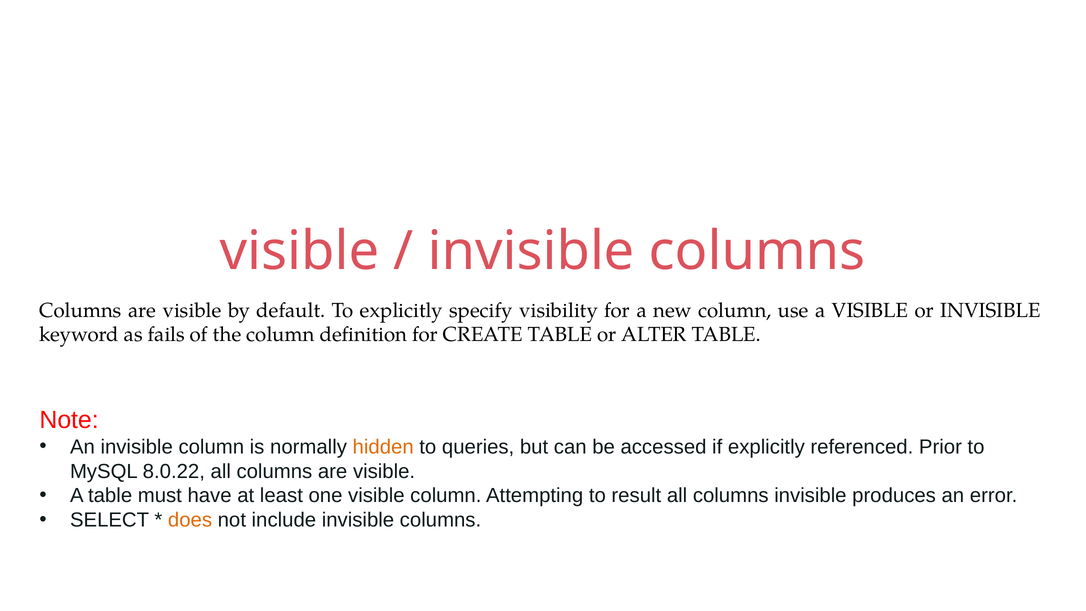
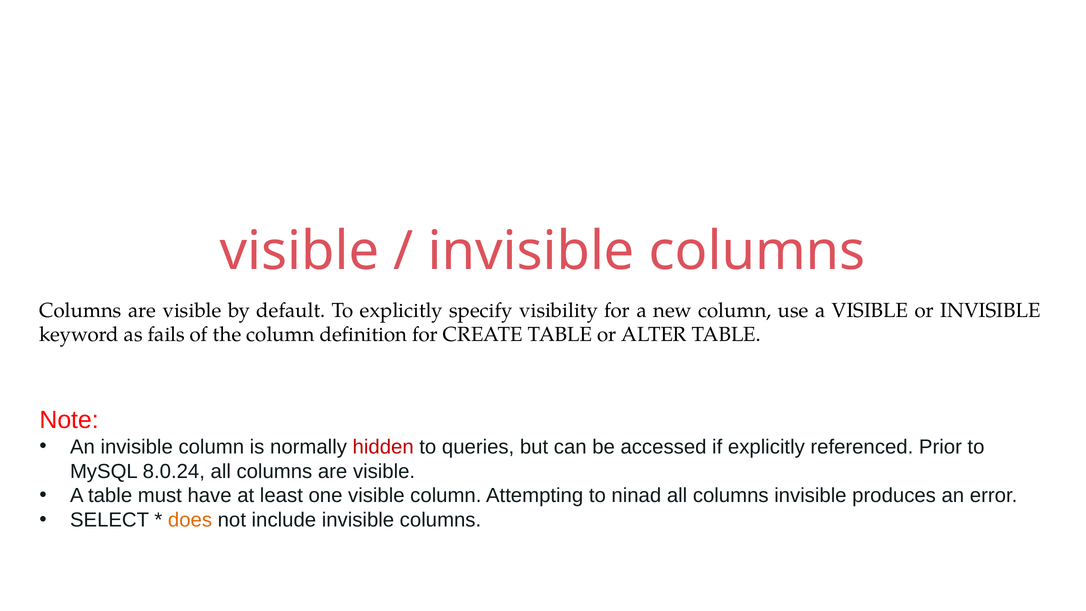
hidden colour: orange -> red
8.0.22: 8.0.22 -> 8.0.24
result: result -> ninad
